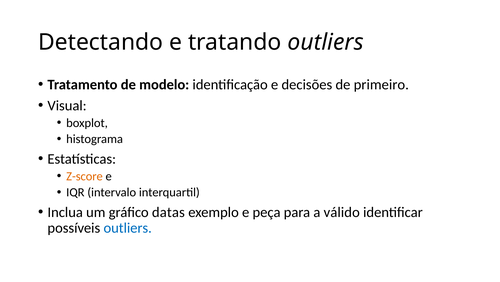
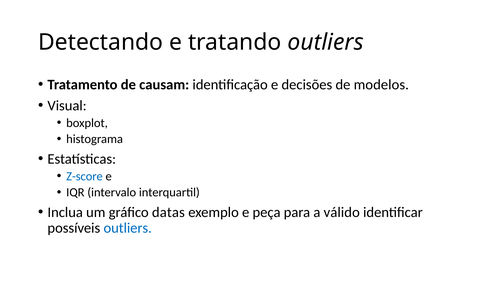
modelo: modelo -> causam
primeiro: primeiro -> modelos
Z-score colour: orange -> blue
